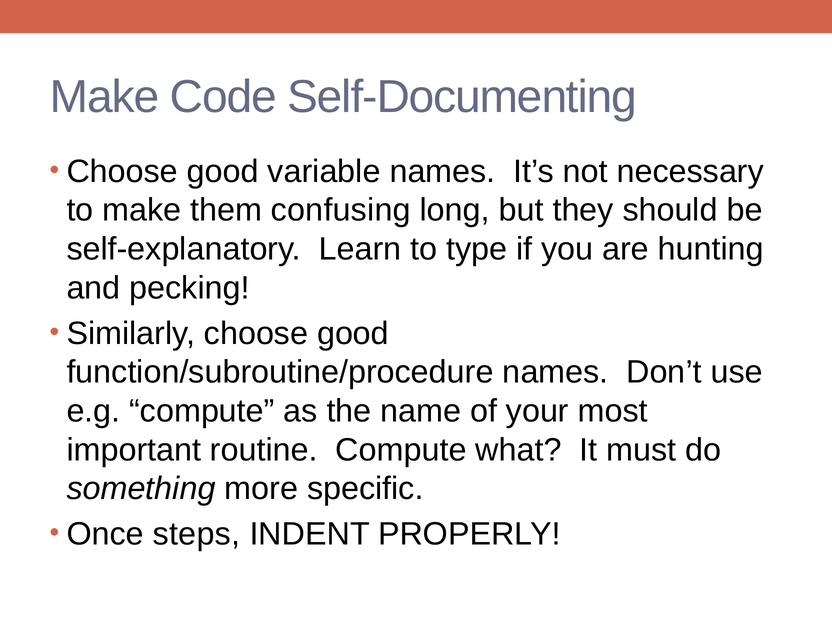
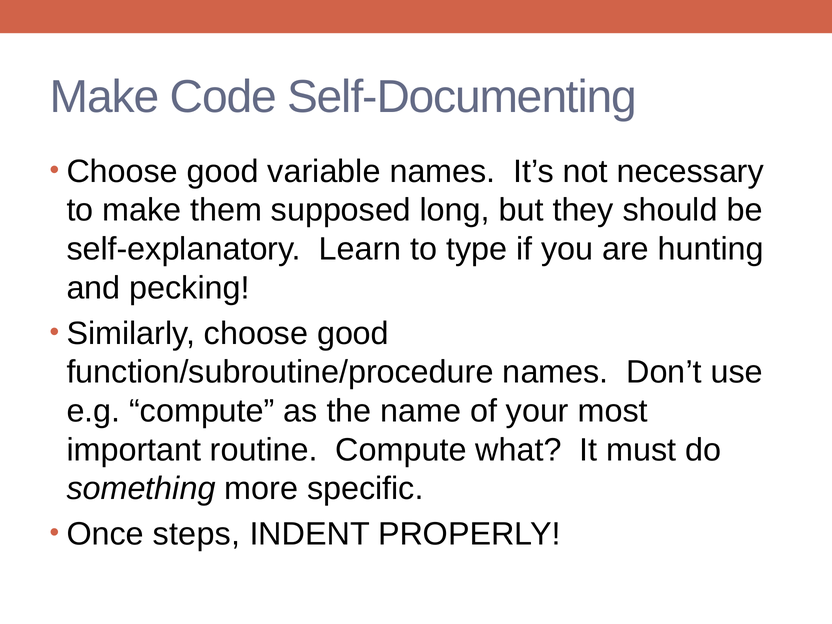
confusing: confusing -> supposed
